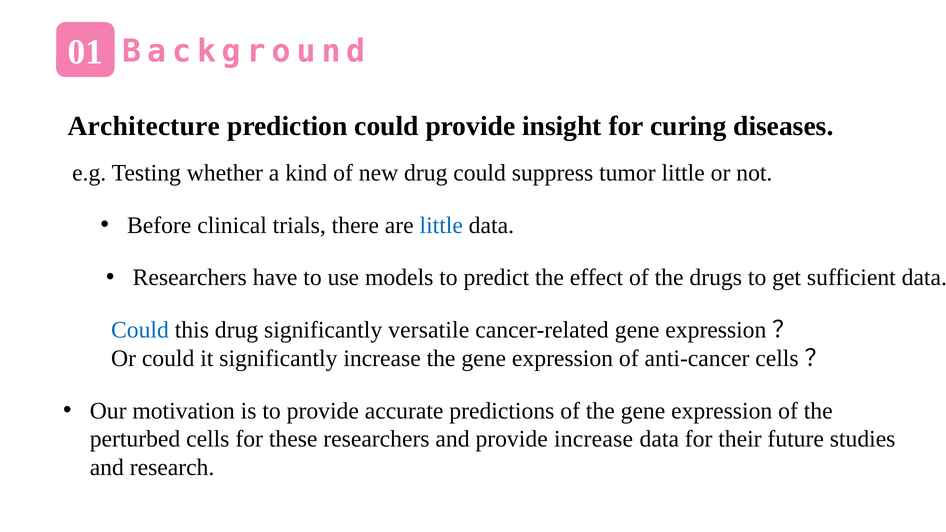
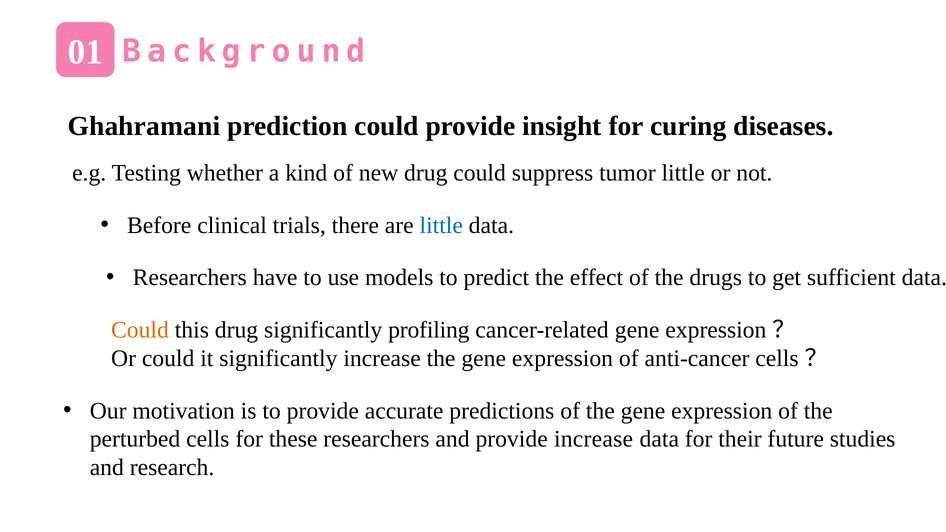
Architecture: Architecture -> Ghahramani
Could at (140, 330) colour: blue -> orange
versatile: versatile -> profiling
